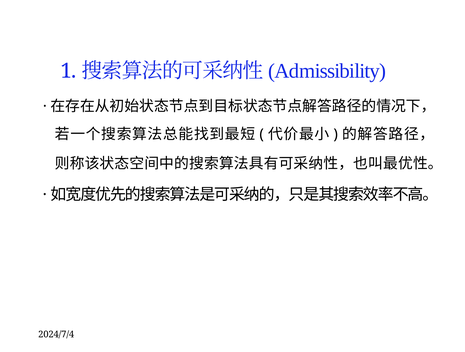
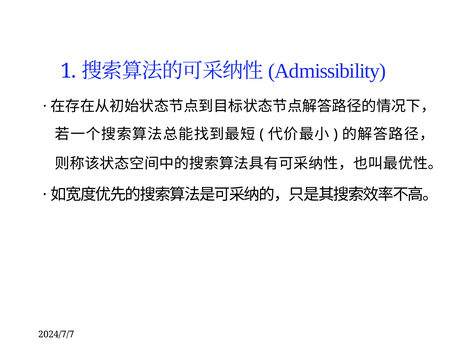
2024/7/4: 2024/7/4 -> 2024/7/7
